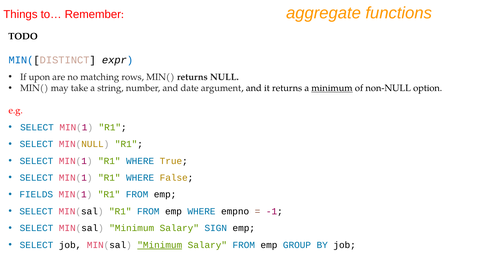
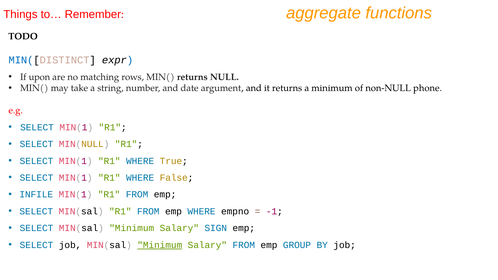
minimum at (332, 88) underline: present -> none
option: option -> phone
FIELDS: FIELDS -> INFILE
